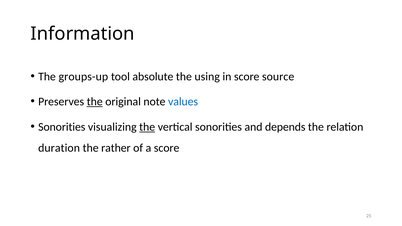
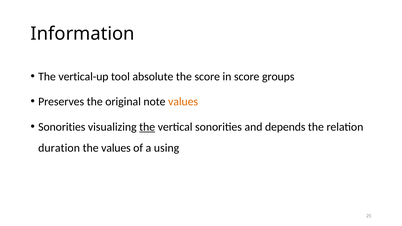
groups-up: groups-up -> vertical-up
the using: using -> score
source: source -> groups
the at (95, 102) underline: present -> none
values at (183, 102) colour: blue -> orange
the rather: rather -> values
a score: score -> using
